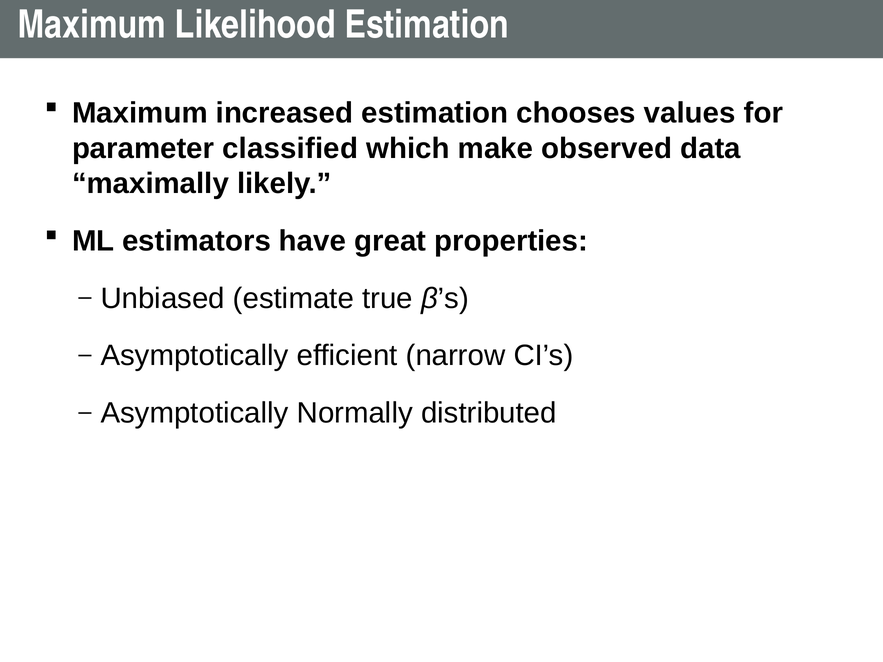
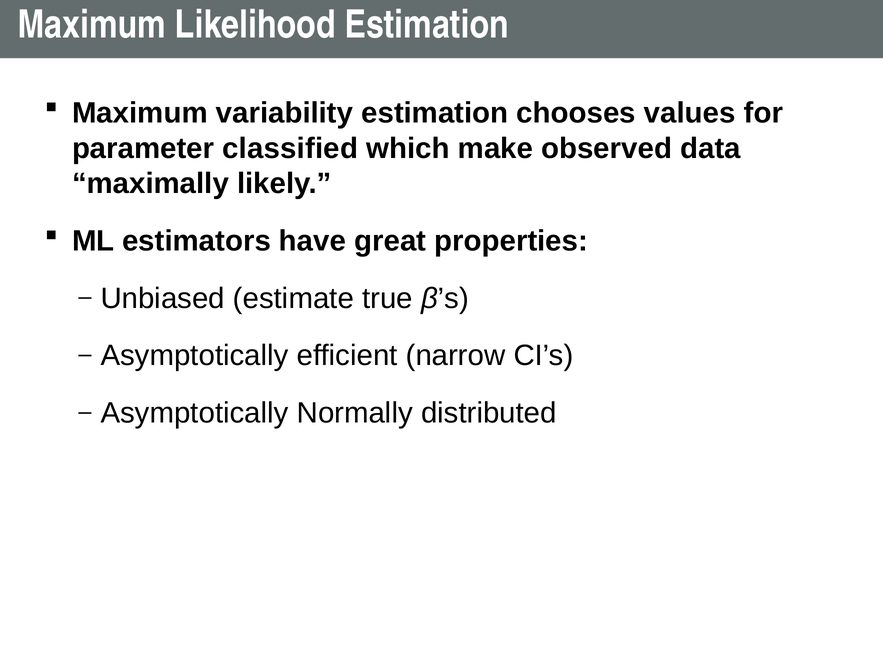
increased: increased -> variability
